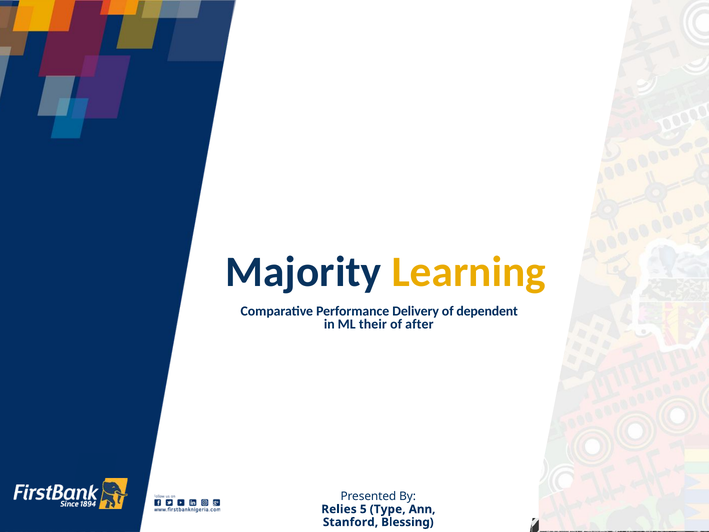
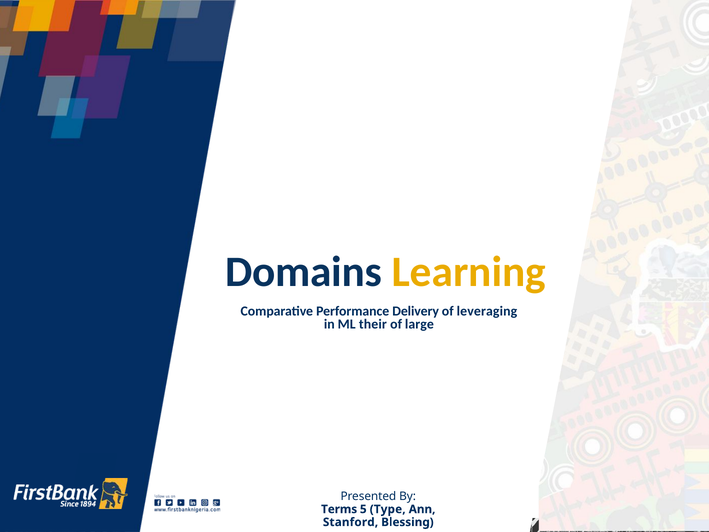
Majority: Majority -> Domains
dependent: dependent -> leveraging
after: after -> large
Relies: Relies -> Terms
